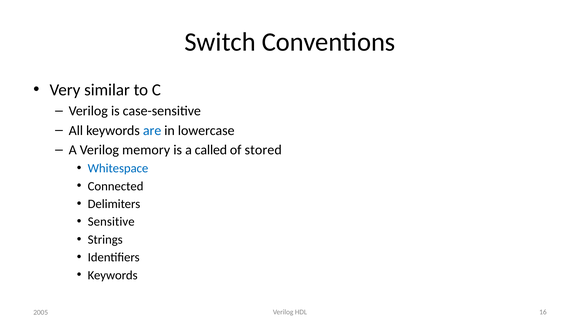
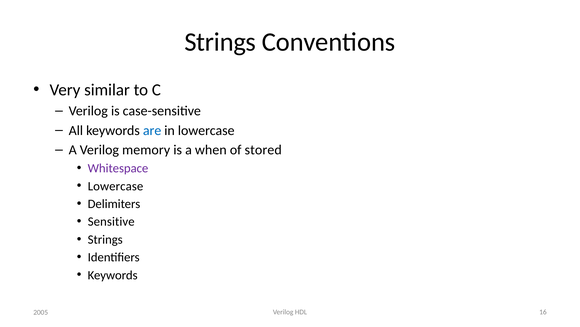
Switch at (220, 42): Switch -> Strings
called: called -> when
Whitespace colour: blue -> purple
Connected at (116, 186): Connected -> Lowercase
